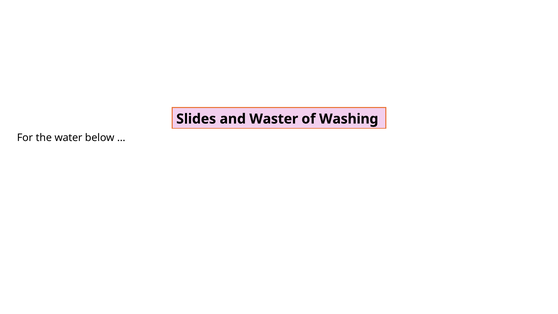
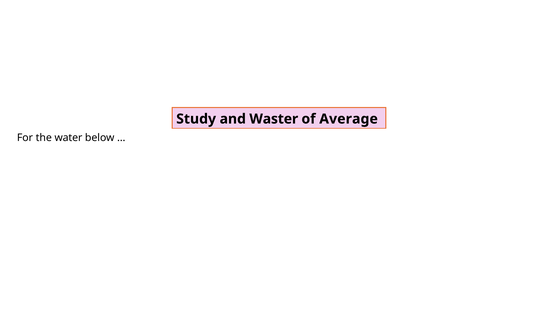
Slides: Slides -> Study
Washing: Washing -> Average
